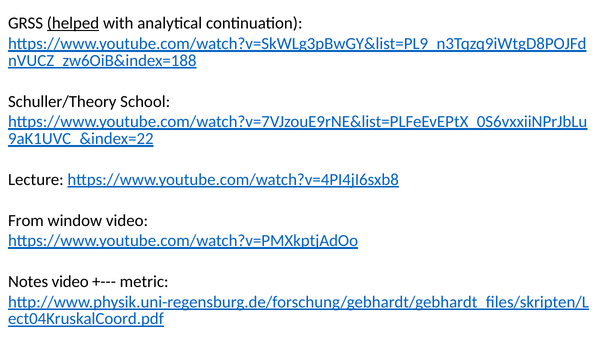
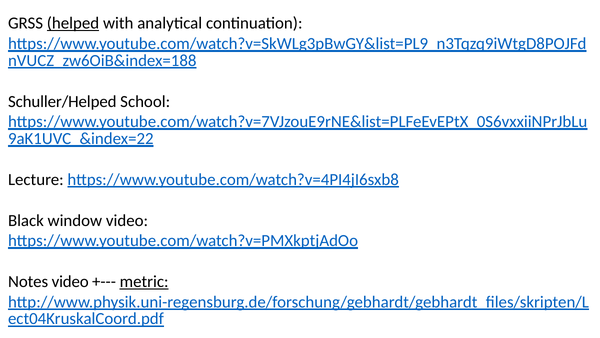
Schuller/Theory: Schuller/Theory -> Schuller/Helped
From: From -> Black
metric underline: none -> present
